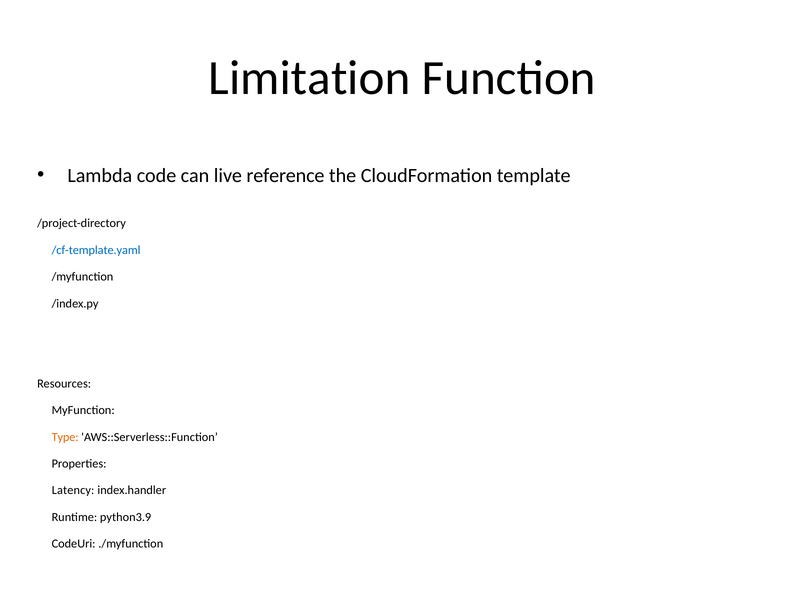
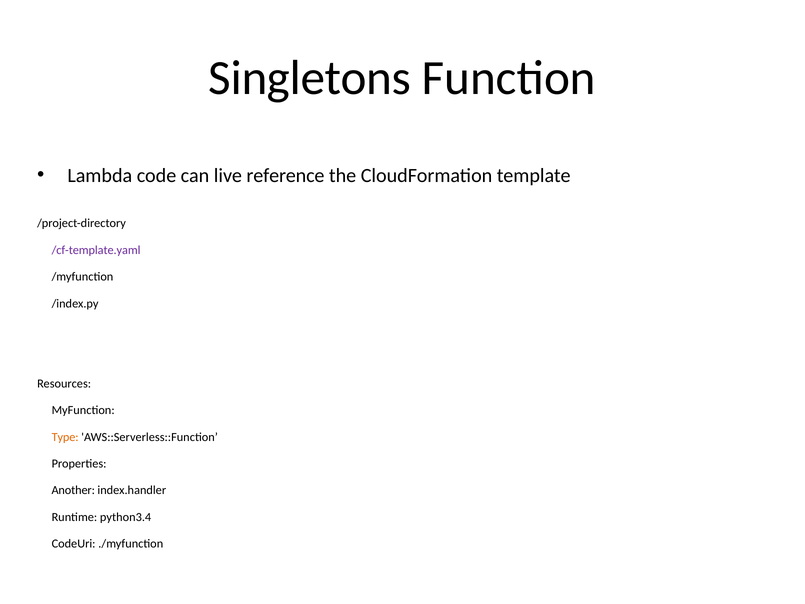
Limitation: Limitation -> Singletons
/cf-template.yaml colour: blue -> purple
Latency: Latency -> Another
python3.9: python3.9 -> python3.4
